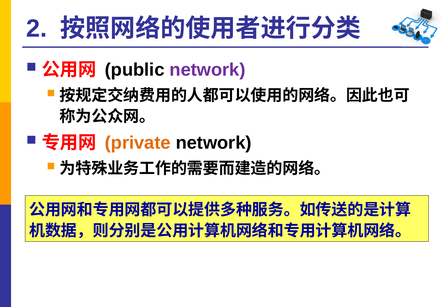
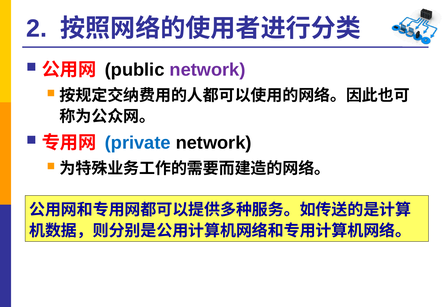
private colour: orange -> blue
